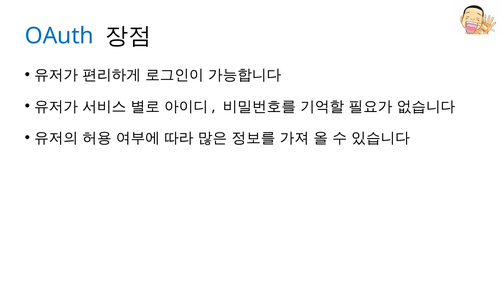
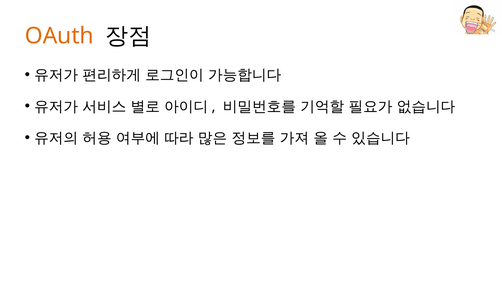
OAuth colour: blue -> orange
